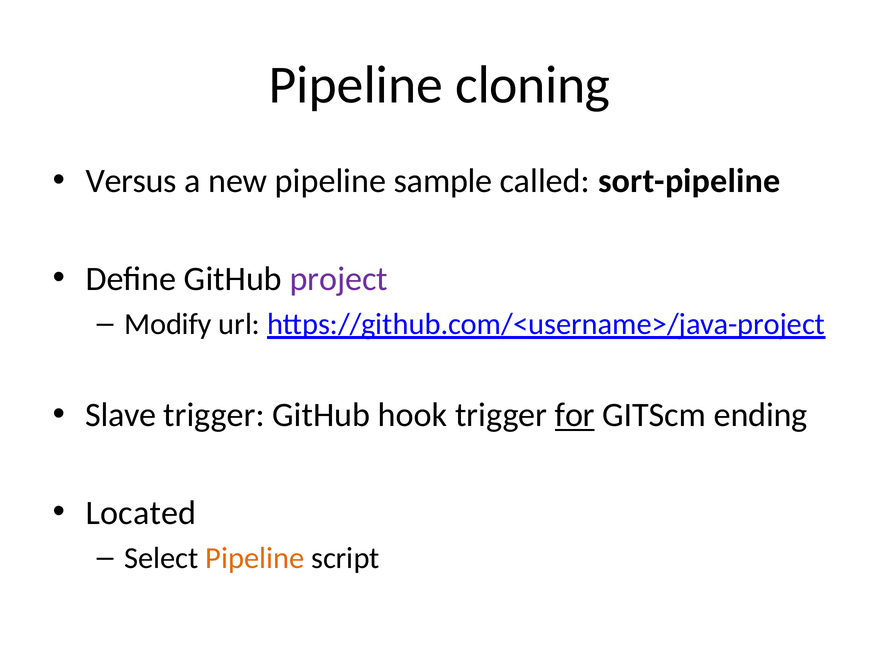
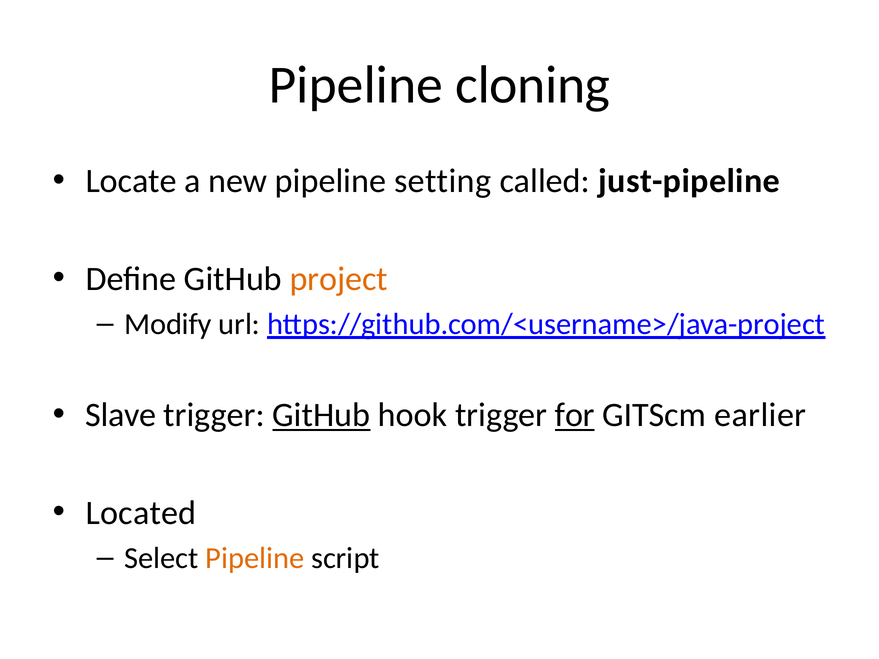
Versus: Versus -> Locate
sample: sample -> setting
sort-pipeline: sort-pipeline -> just-pipeline
project colour: purple -> orange
GitHub at (321, 415) underline: none -> present
ending: ending -> earlier
